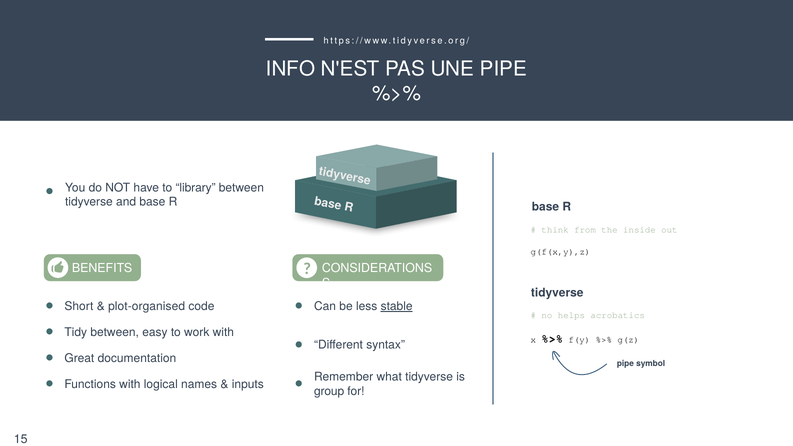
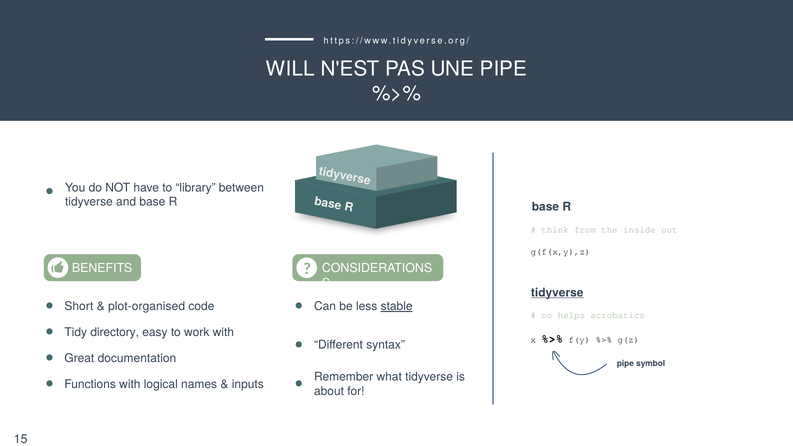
INFO: INFO -> WILL
tidyverse at (557, 293) underline: none -> present
Tidy between: between -> directory
group: group -> about
